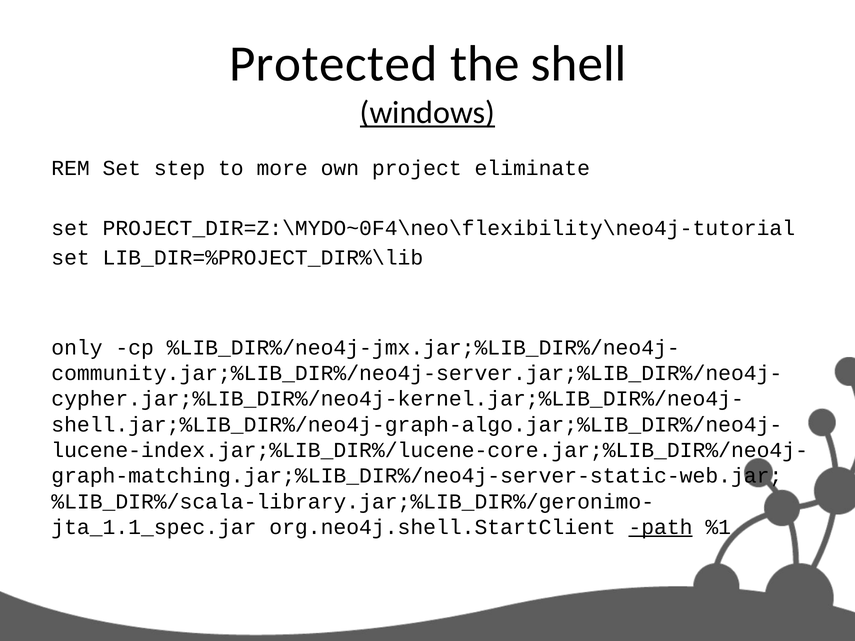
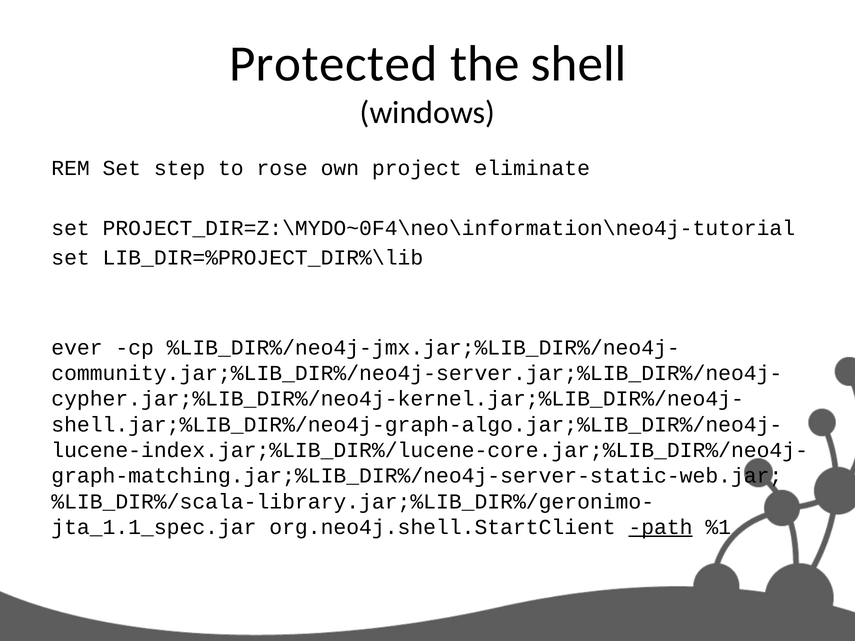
windows underline: present -> none
more: more -> rose
PROJECT_DIR=Z:\MYDO~0F4\neo\flexibility\neo4j-tutorial: PROJECT_DIR=Z:\MYDO~0F4\neo\flexibility\neo4j-tutorial -> PROJECT_DIR=Z:\MYDO~0F4\neo\information\neo4j-tutorial
only: only -> ever
